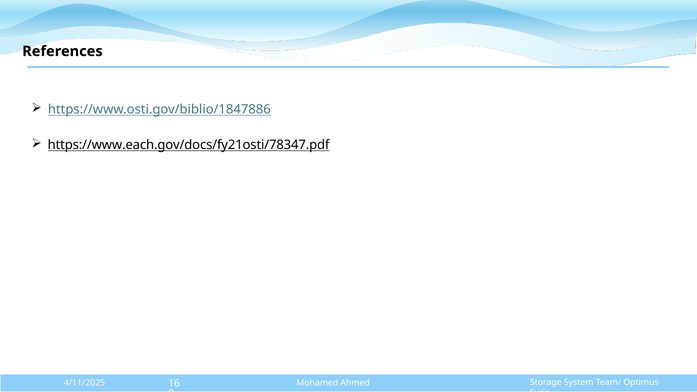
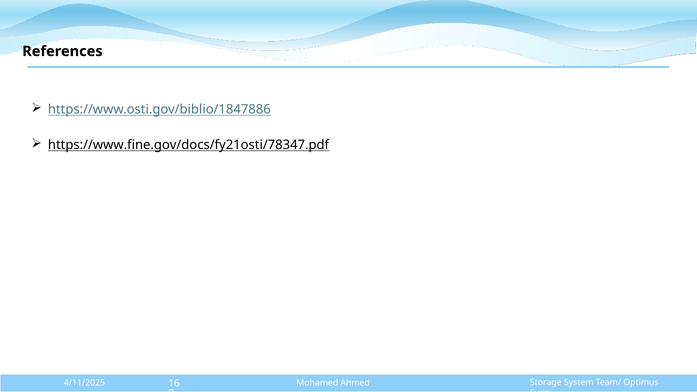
https://www.each.gov/docs/fy21osti/78347.pdf: https://www.each.gov/docs/fy21osti/78347.pdf -> https://www.fine.gov/docs/fy21osti/78347.pdf
